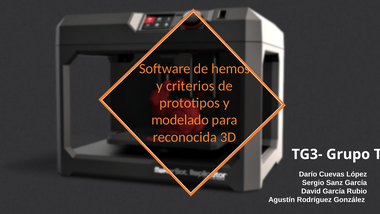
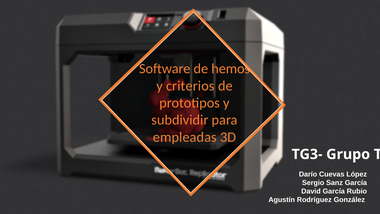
modelado: modelado -> subdividir
reconocida: reconocida -> empleadas
